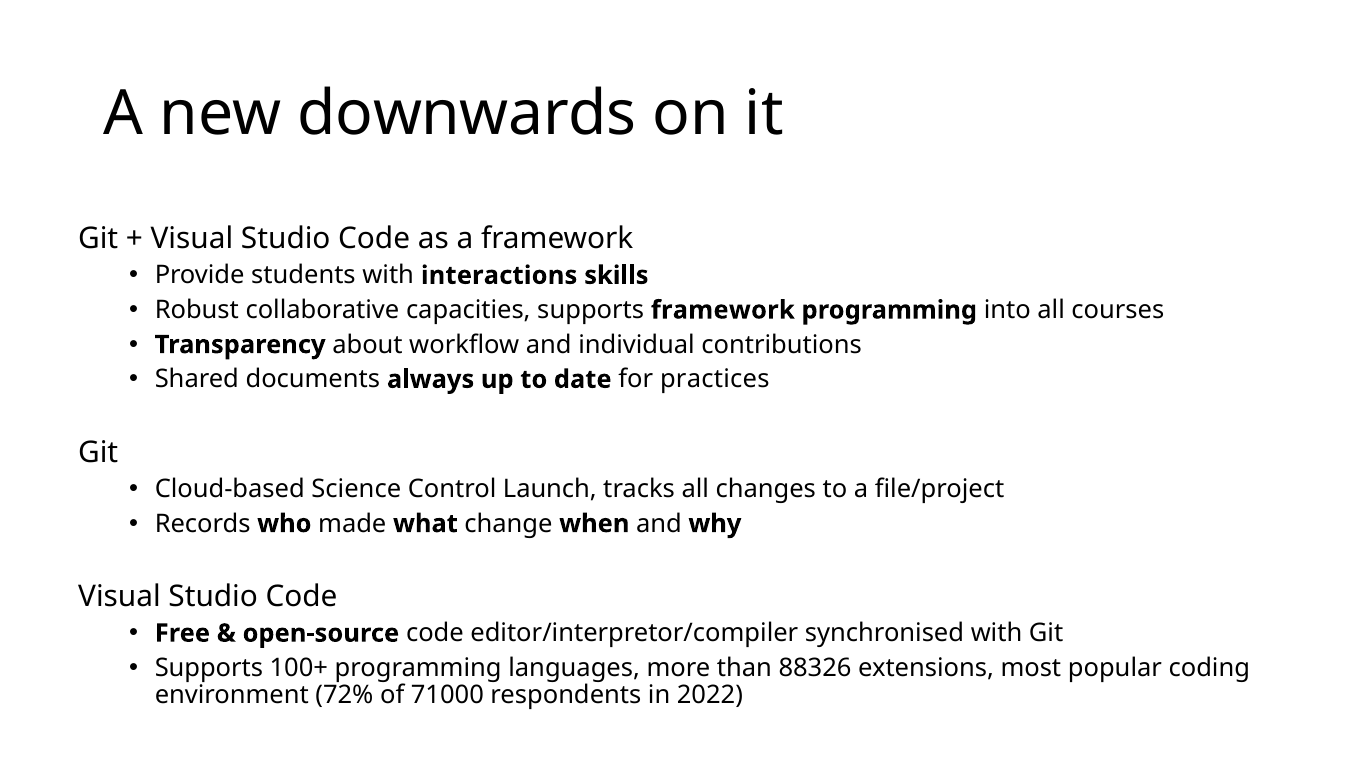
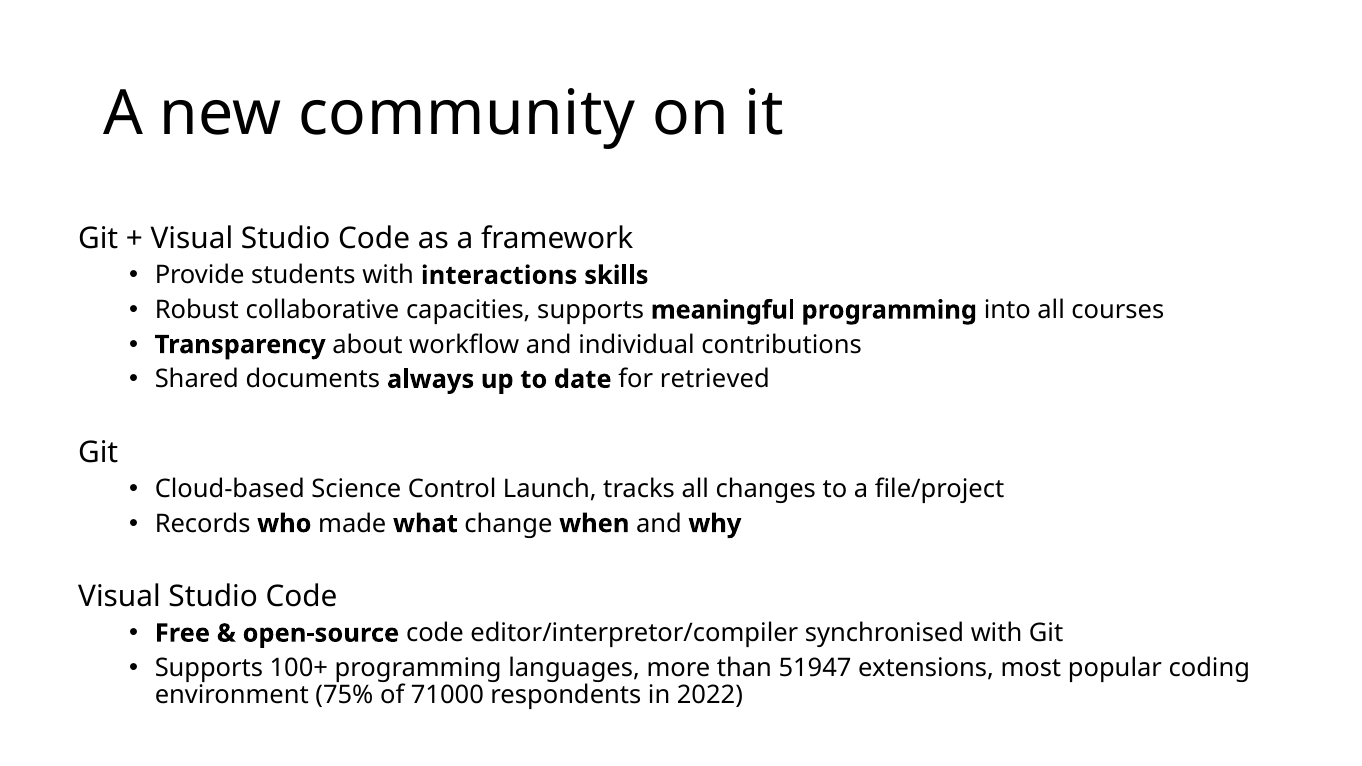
downwards: downwards -> community
supports framework: framework -> meaningful
practices: practices -> retrieved
88326: 88326 -> 51947
72%: 72% -> 75%
